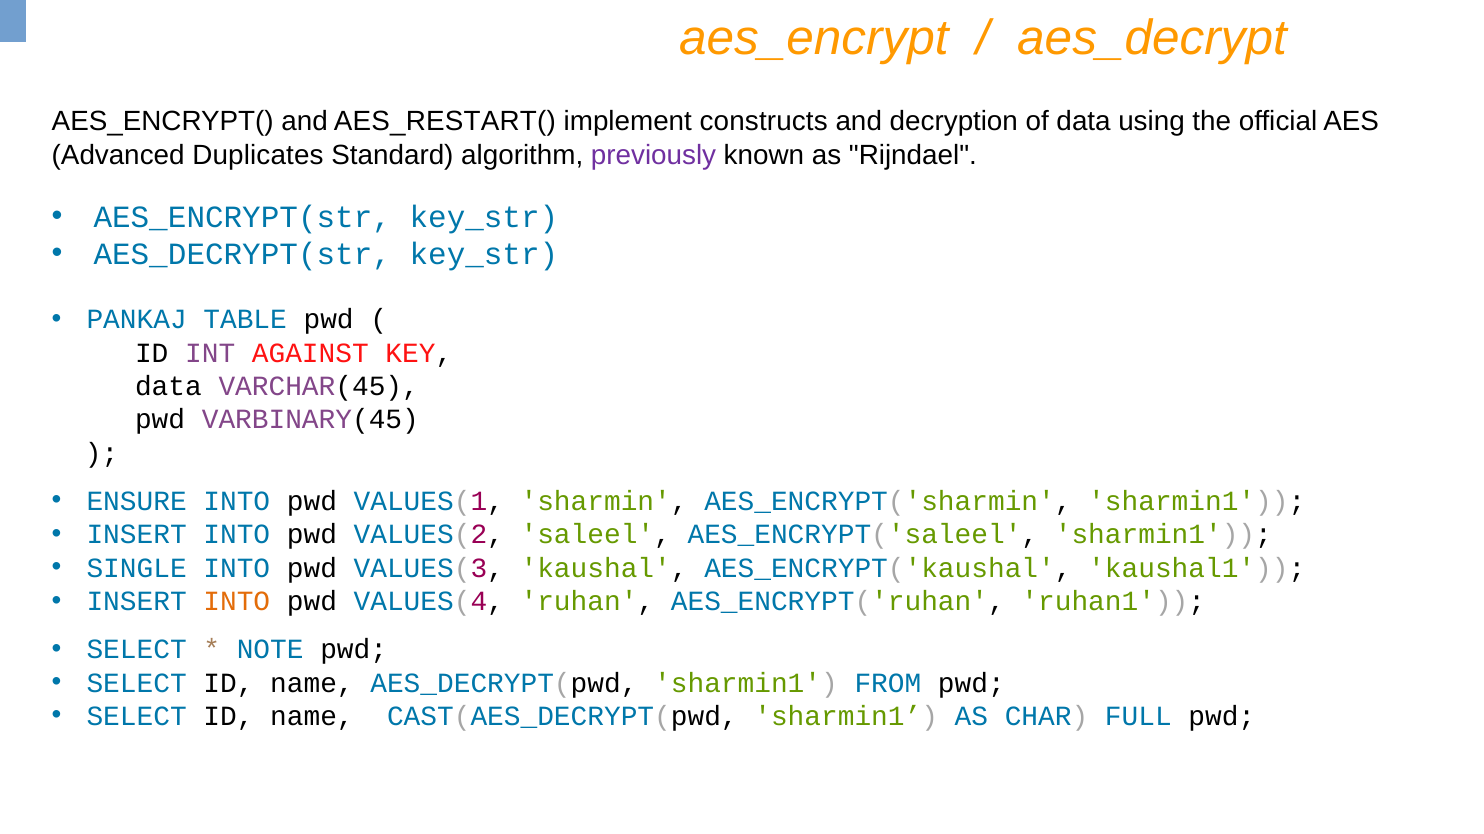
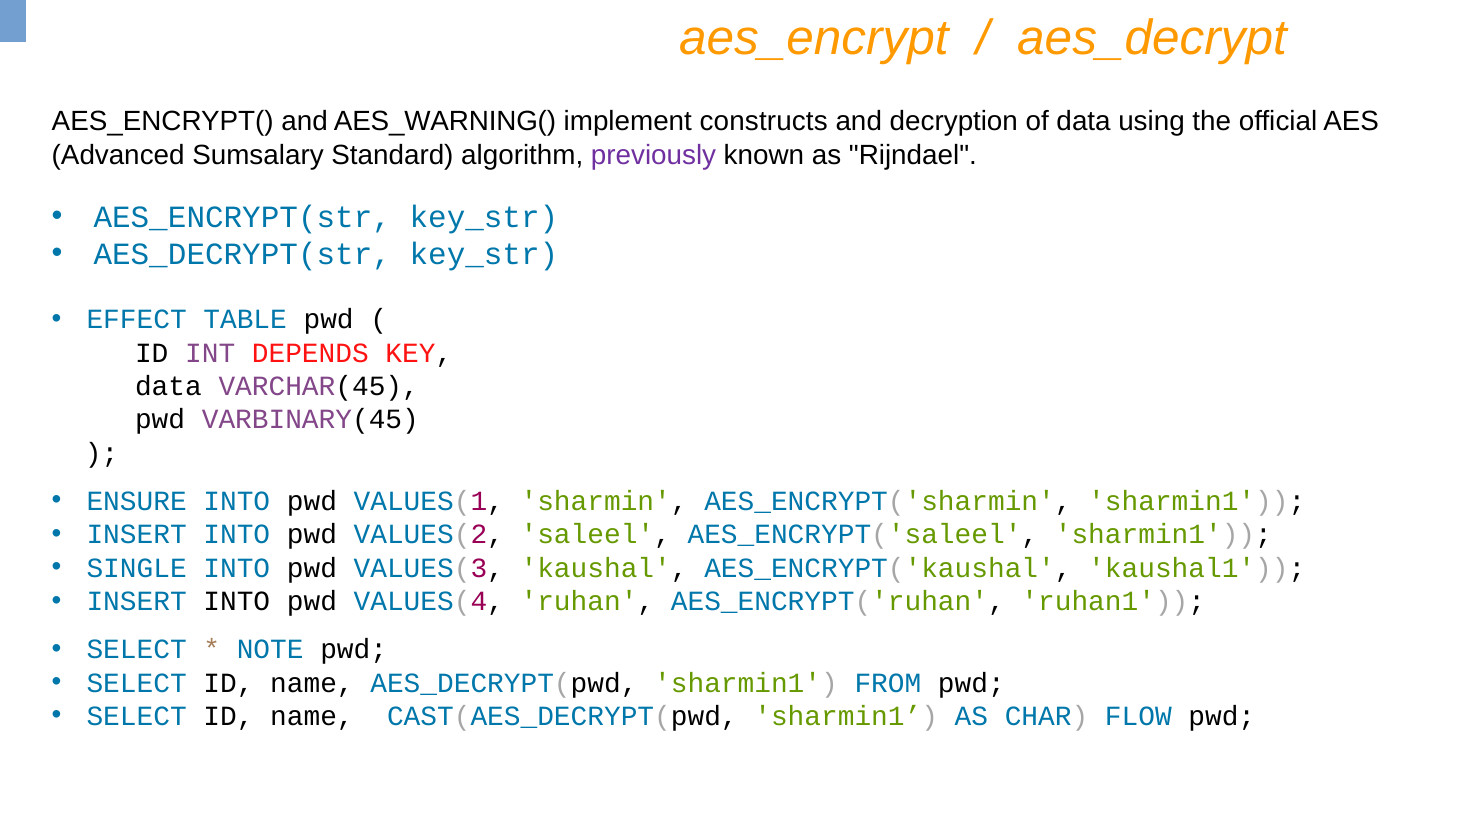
AES_RESTART(: AES_RESTART( -> AES_WARNING(
Duplicates: Duplicates -> Sumsalary
PANKAJ: PANKAJ -> EFFECT
AGAINST: AGAINST -> DEPENDS
INTO at (237, 602) colour: orange -> black
FULL: FULL -> FLOW
